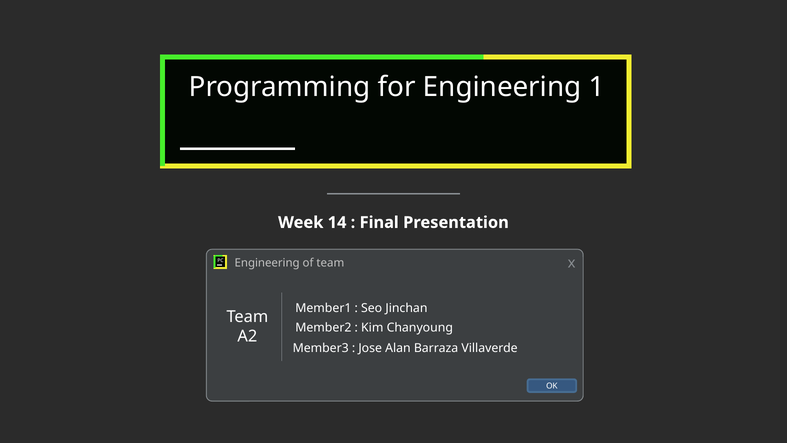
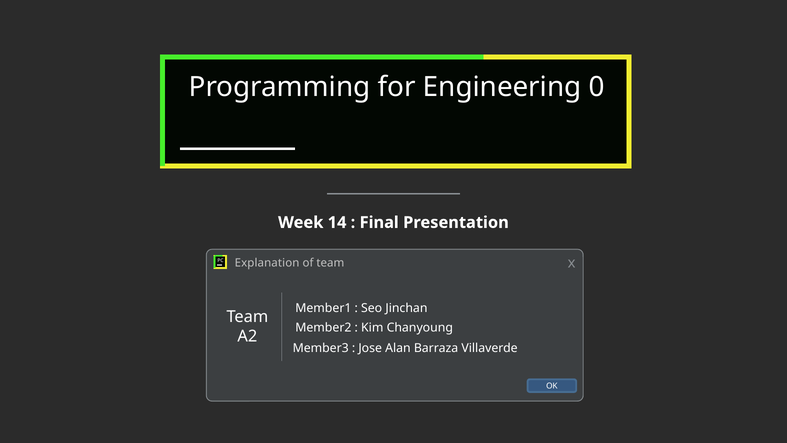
1: 1 -> 0
PC Engineering: Engineering -> Explanation
